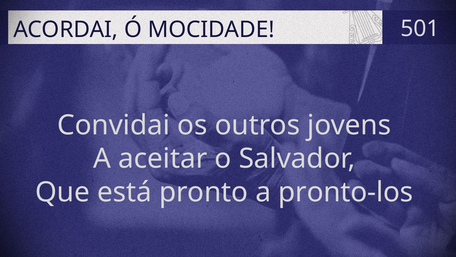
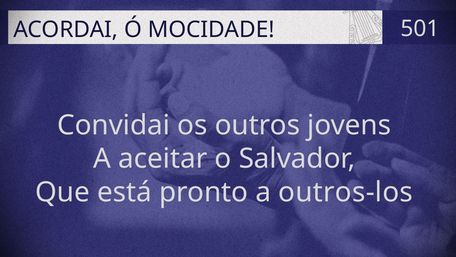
pronto-los: pronto-los -> outros-los
